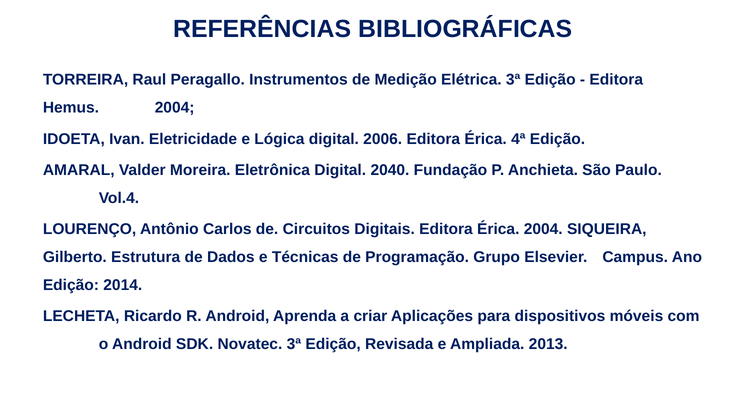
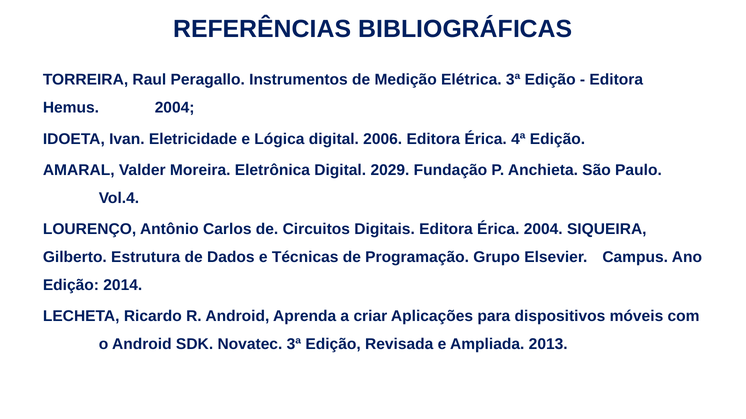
2040: 2040 -> 2029
